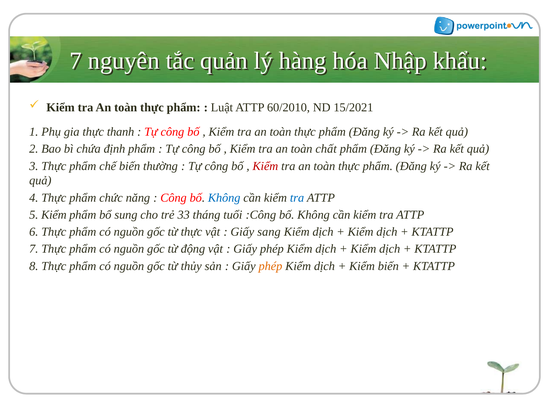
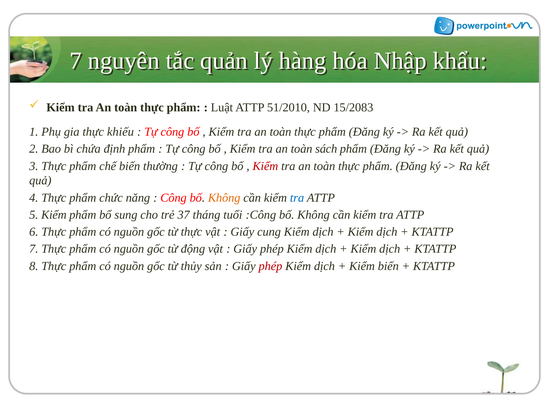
60/2010: 60/2010 -> 51/2010
15/2021: 15/2021 -> 15/2083
thanh: thanh -> khiếu
chất: chất -> sách
Không at (224, 198) colour: blue -> orange
33: 33 -> 37
sang: sang -> cung
phép at (270, 266) colour: orange -> red
